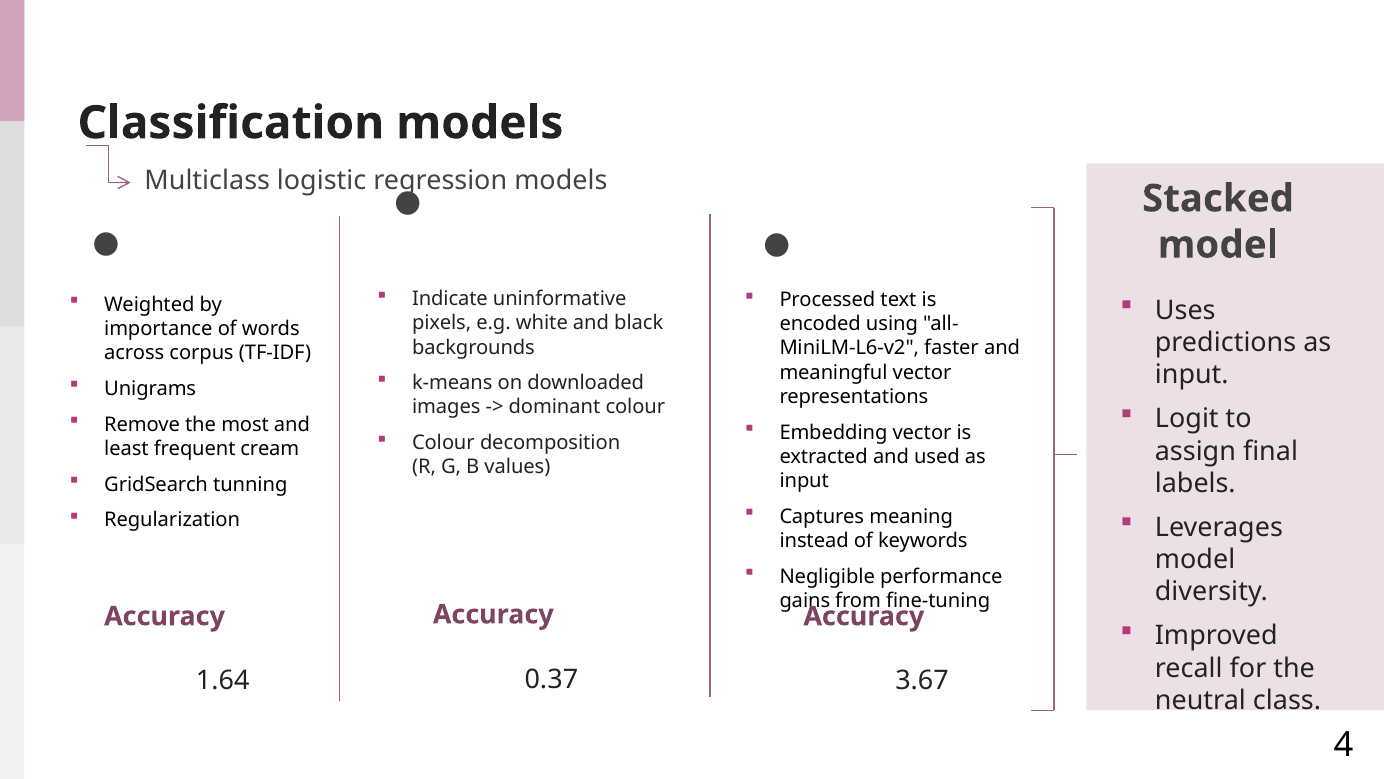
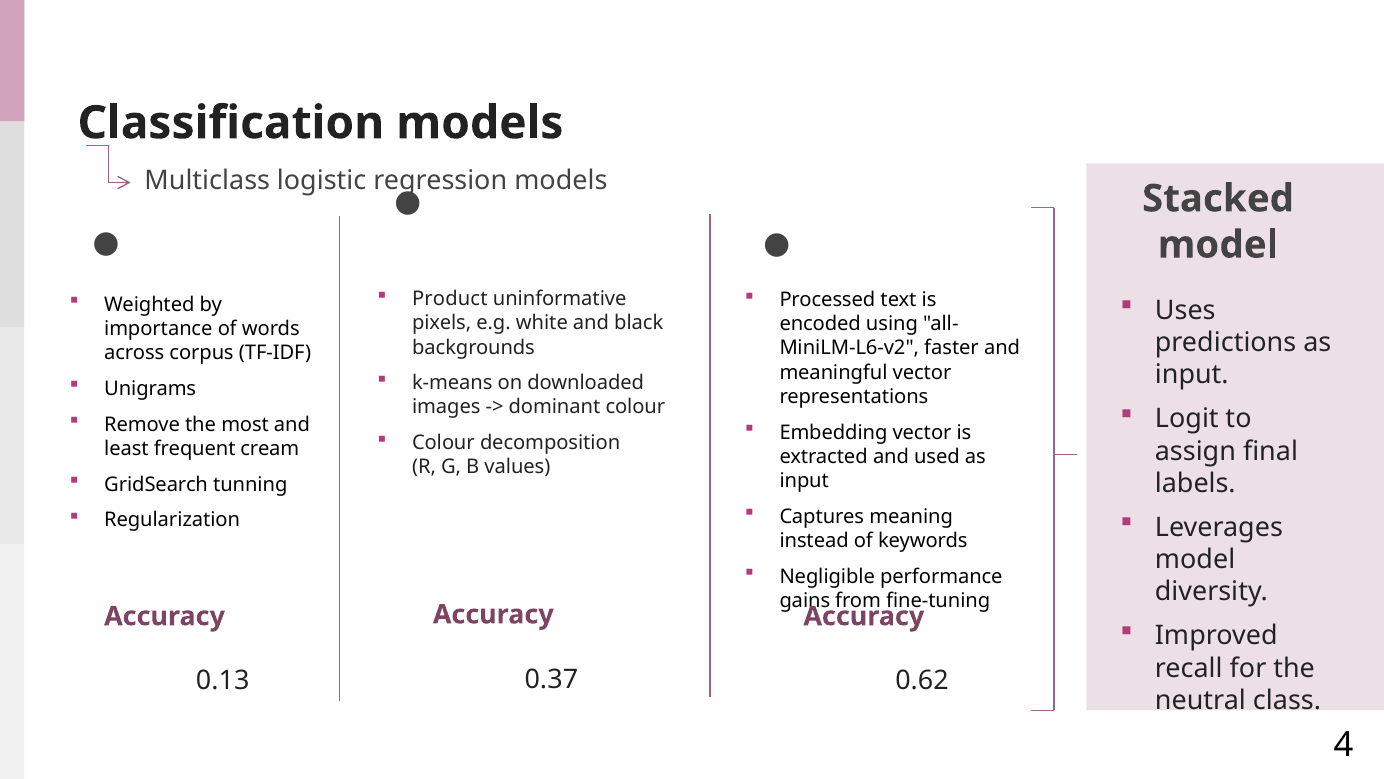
Indicate: Indicate -> Product
1.64: 1.64 -> 0.13
3.67: 3.67 -> 0.62
